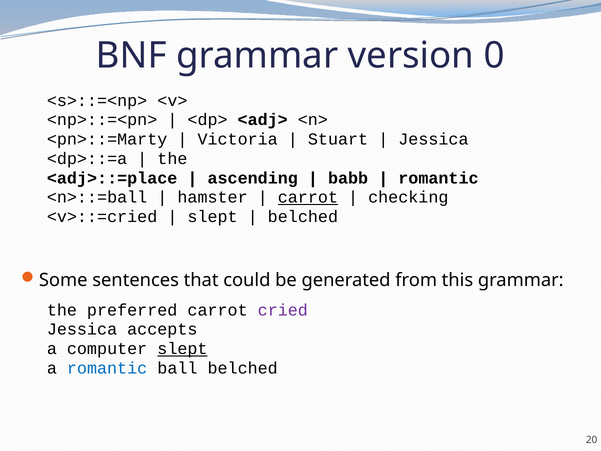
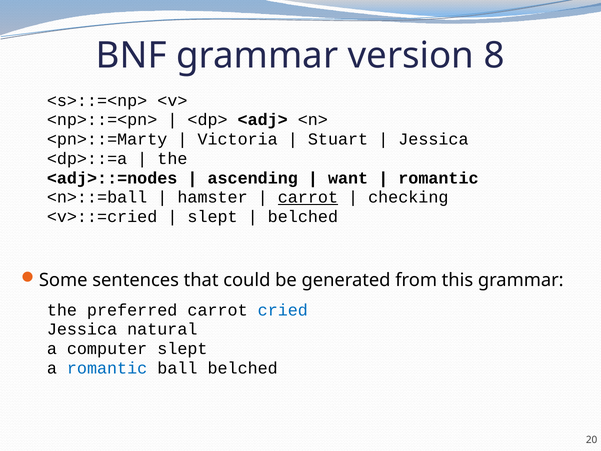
0: 0 -> 8
<adj>::=place: <adj>::=place -> <adj>::=nodes
babb: babb -> want
cried colour: purple -> blue
accepts: accepts -> natural
slept at (182, 349) underline: present -> none
